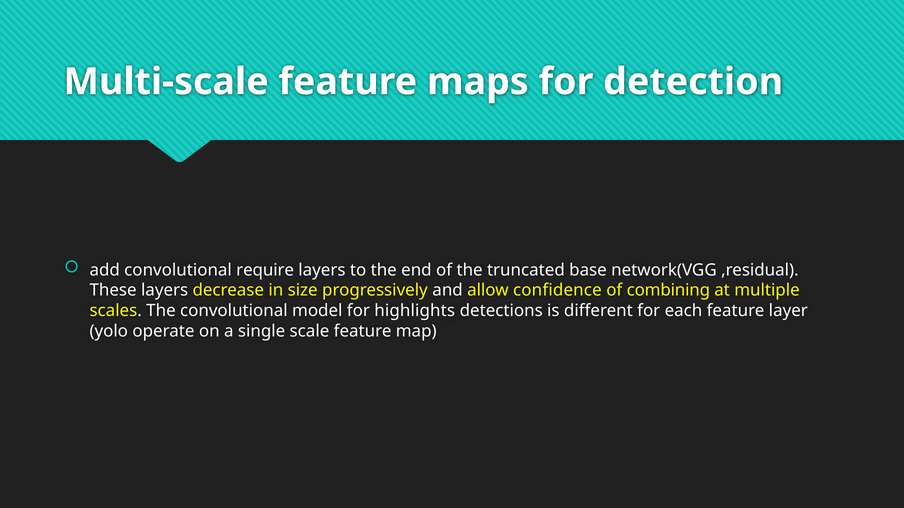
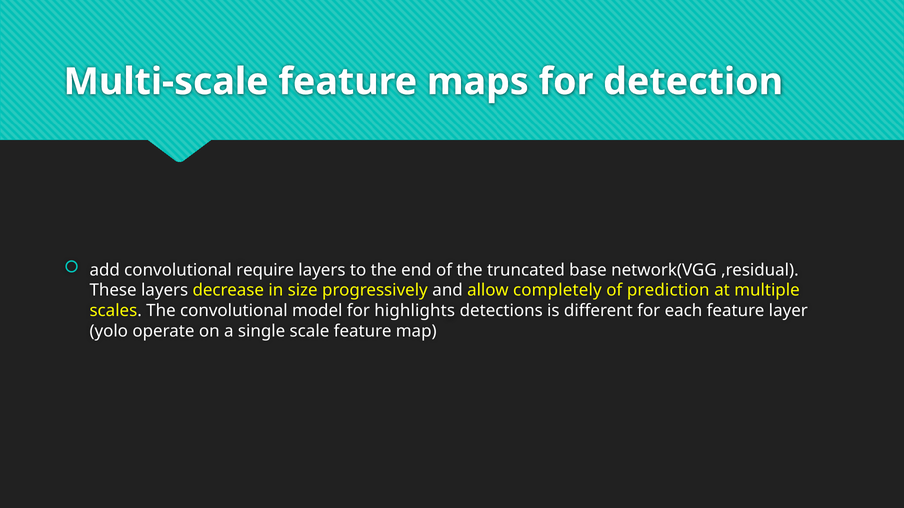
confidence: confidence -> completely
combining: combining -> prediction
